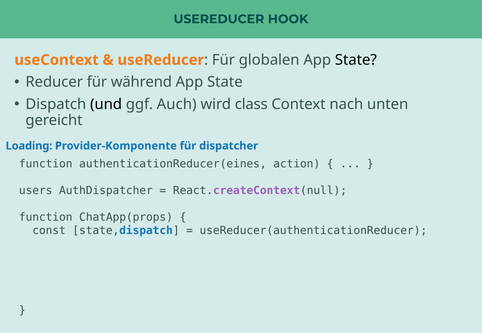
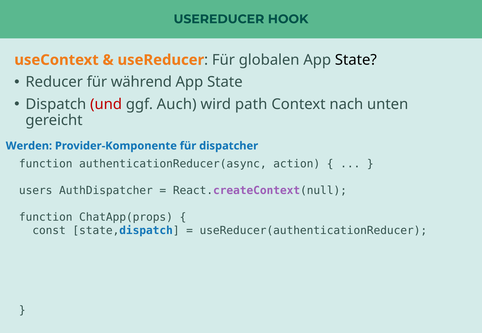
und colour: black -> red
class: class -> path
Loading: Loading -> Werden
authenticationReducer(eines: authenticationReducer(eines -> authenticationReducer(async
